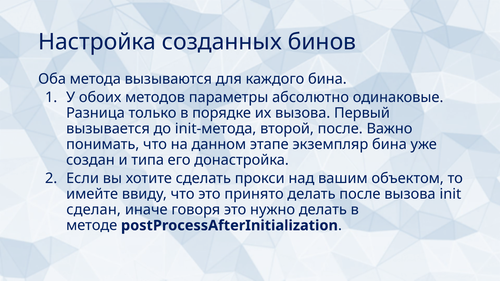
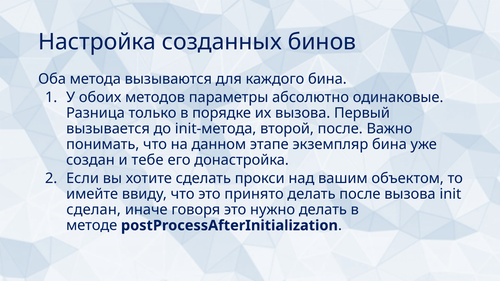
типа: типа -> тебе
